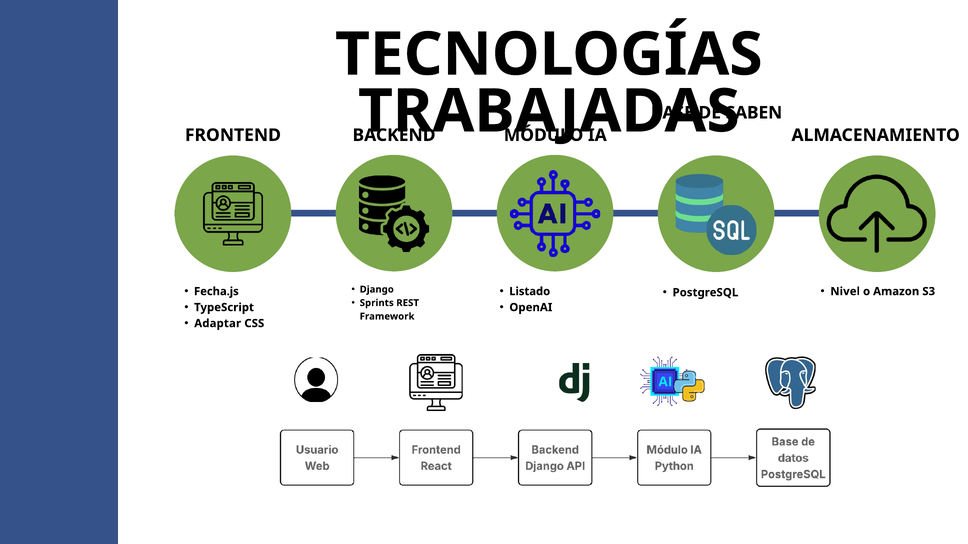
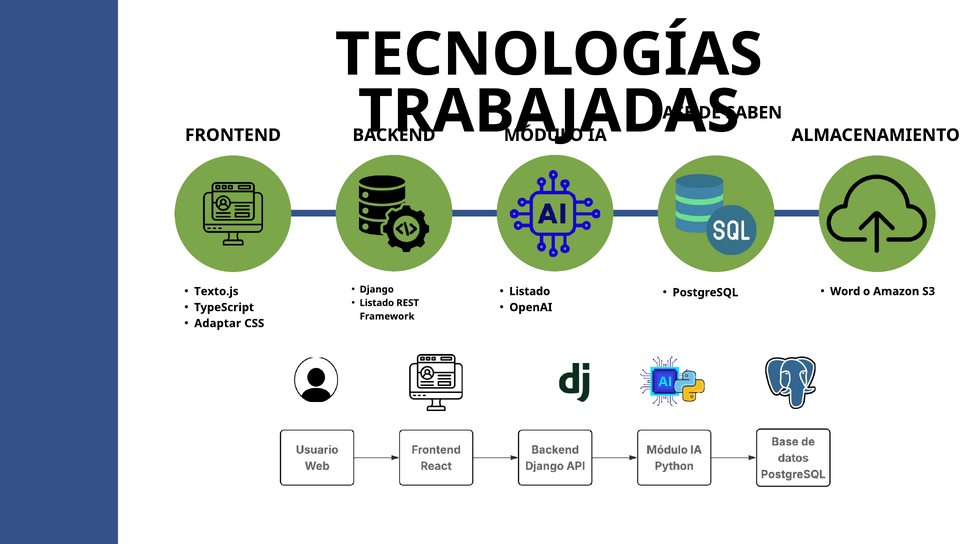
Fecha.js: Fecha.js -> Texto.js
Nivel: Nivel -> Word
Sprints at (377, 303): Sprints -> Listado
